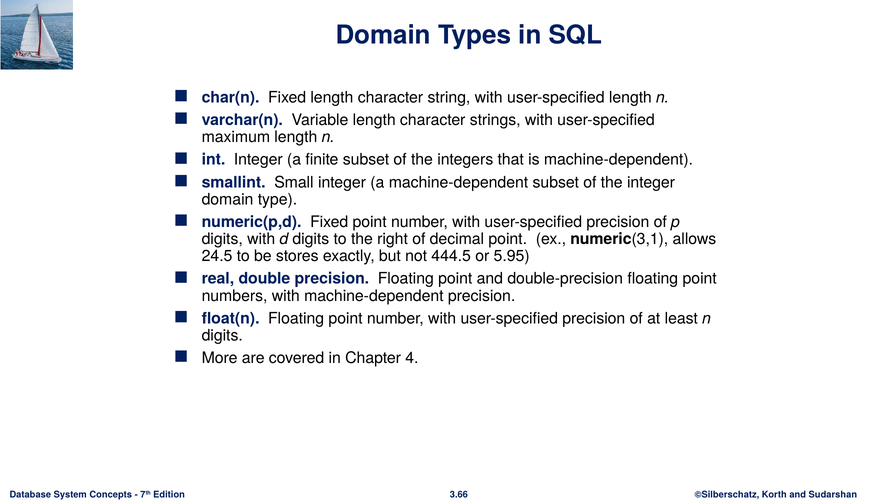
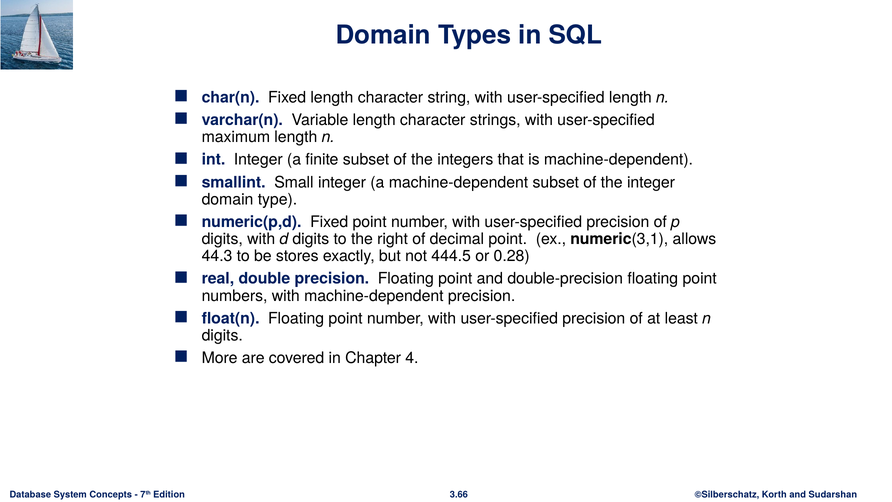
24.5: 24.5 -> 44.3
5.95: 5.95 -> 0.28
